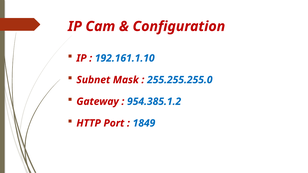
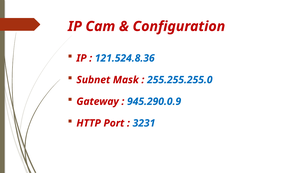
192.161.1.10: 192.161.1.10 -> 121.524.8.36
954.385.1.2: 954.385.1.2 -> 945.290.0.9
1849: 1849 -> 3231
